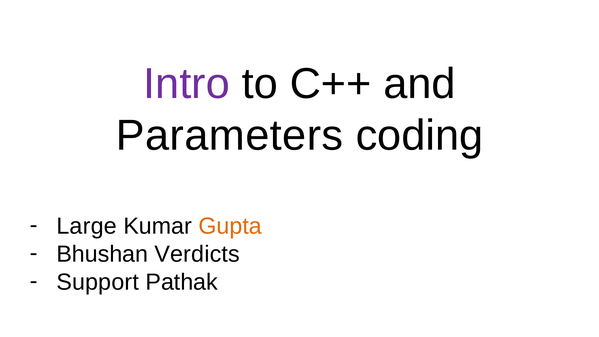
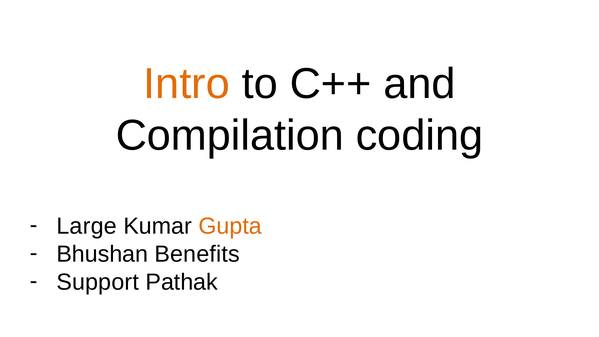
Intro colour: purple -> orange
Parameters: Parameters -> Compilation
Verdicts: Verdicts -> Benefits
